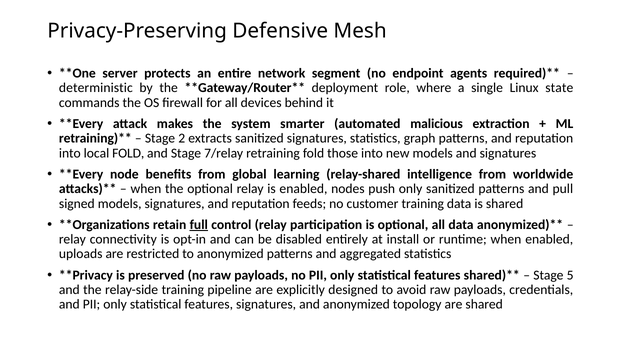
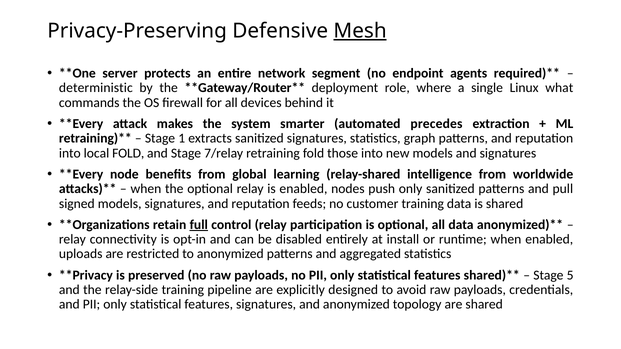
Mesh underline: none -> present
state: state -> what
malicious: malicious -> precedes
2: 2 -> 1
